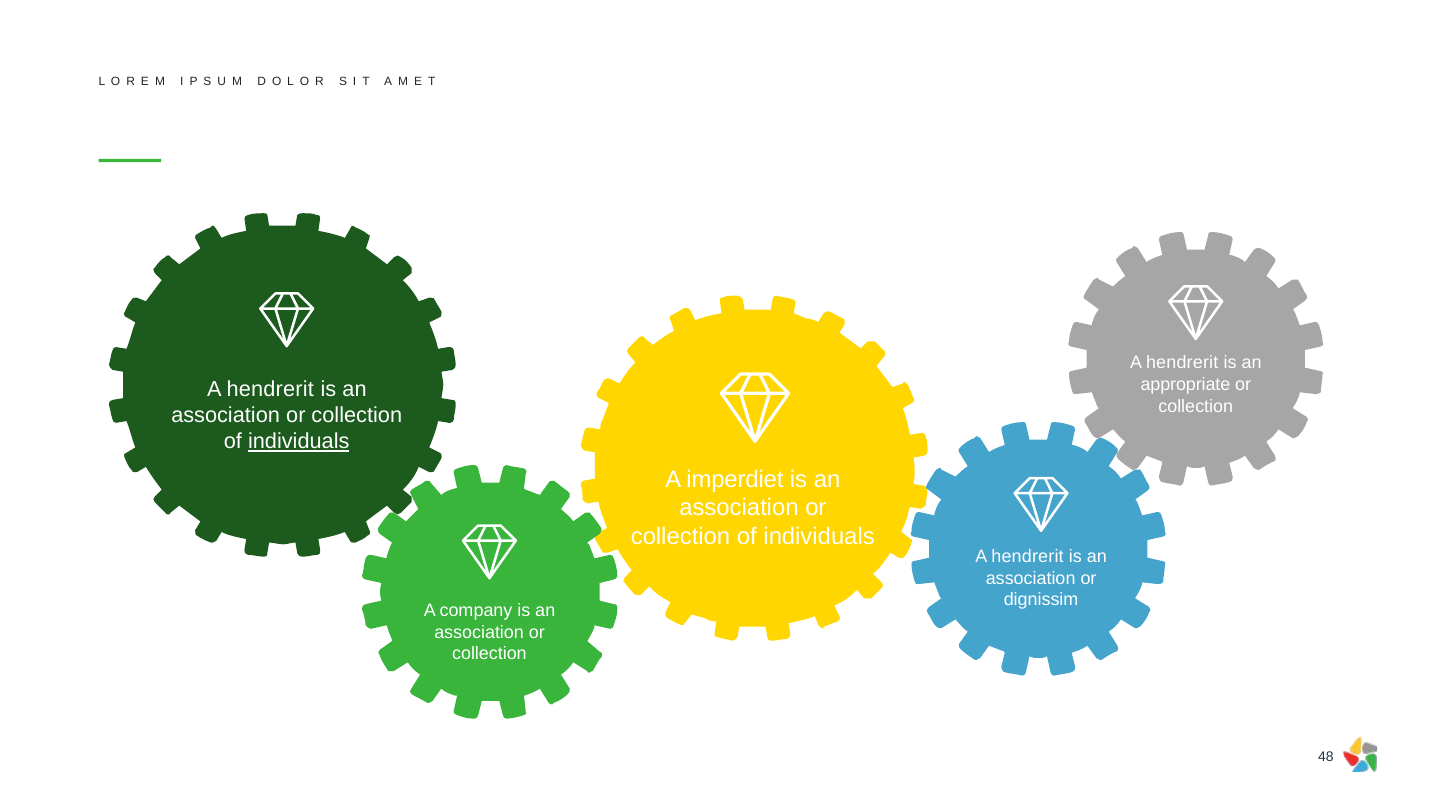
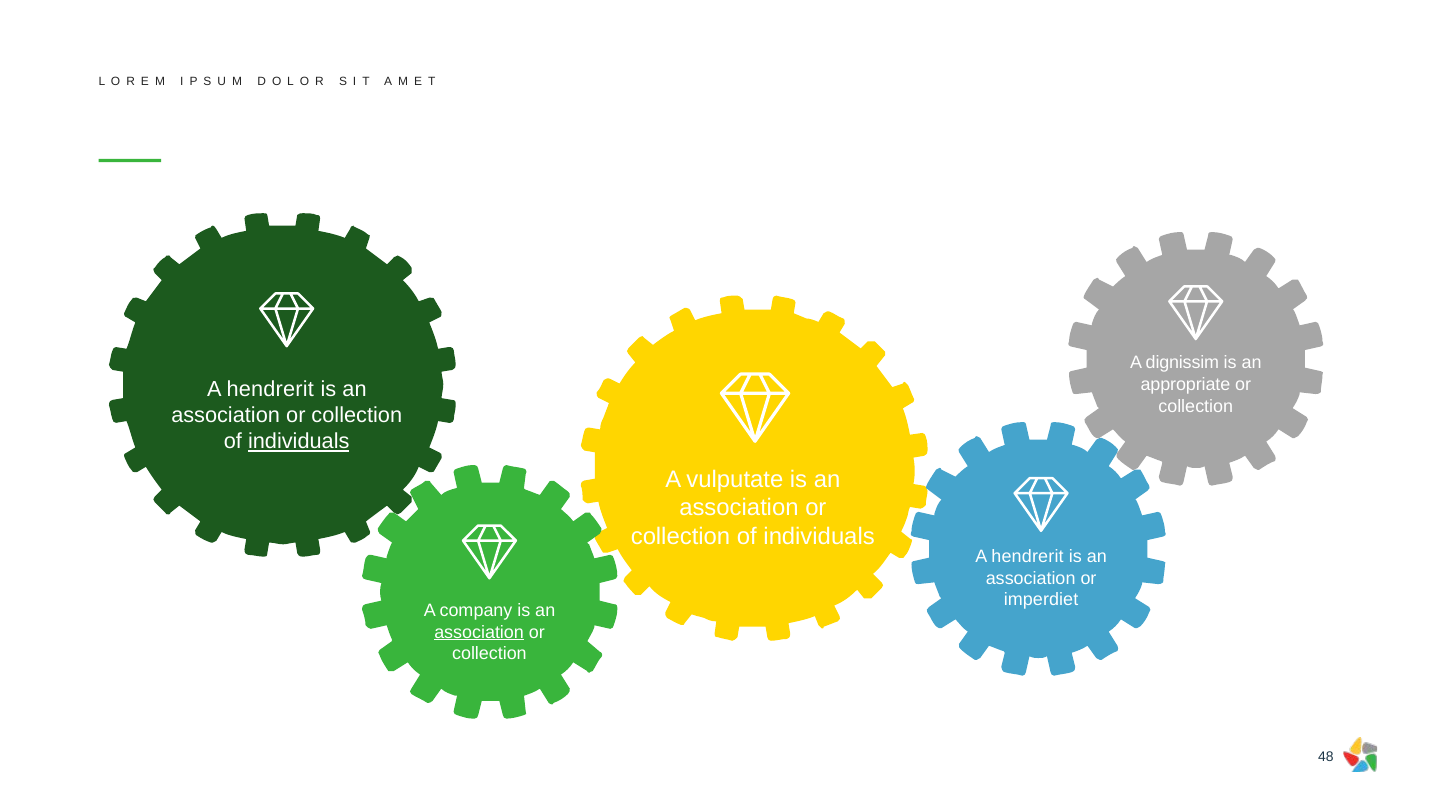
hendrerit at (1182, 363): hendrerit -> dignissim
imperdiet: imperdiet -> vulputate
dignissim: dignissim -> imperdiet
association at (479, 633) underline: none -> present
